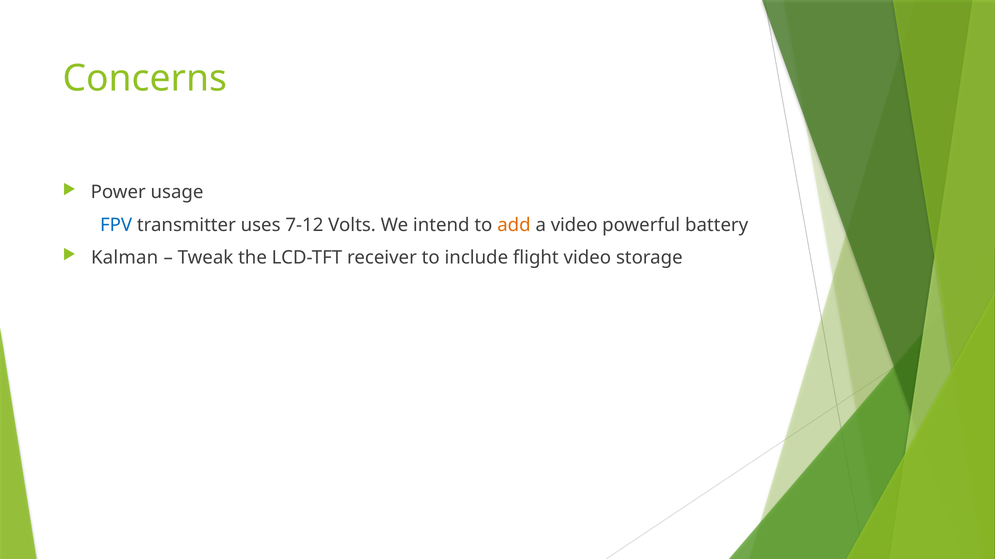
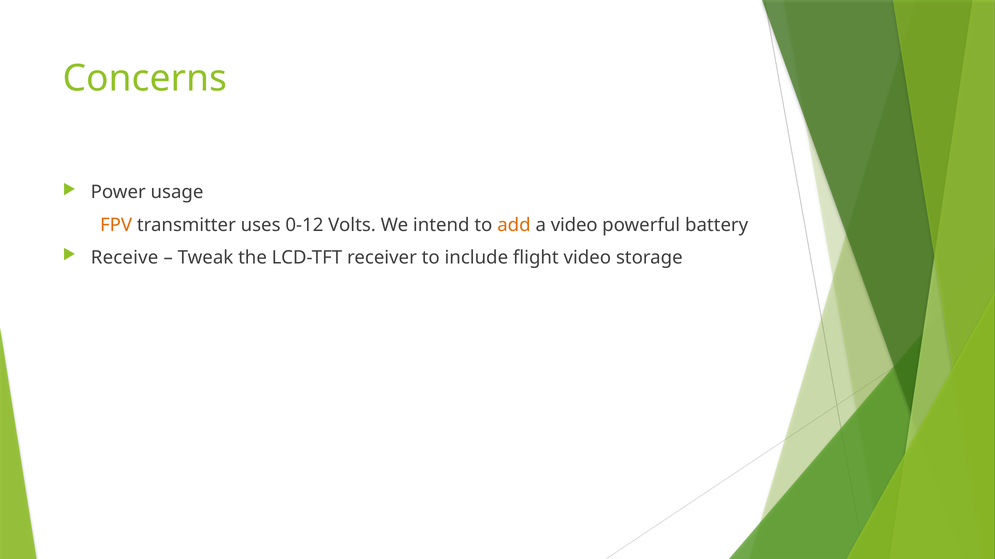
FPV colour: blue -> orange
7-12: 7-12 -> 0-12
Kalman: Kalman -> Receive
